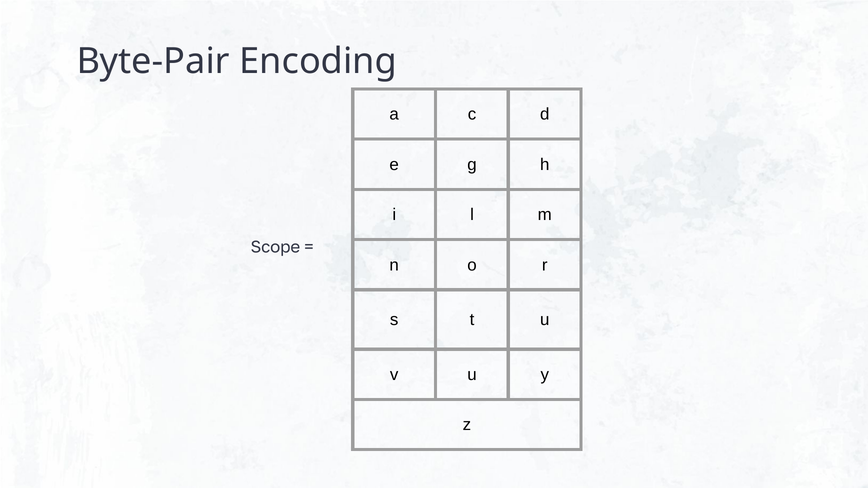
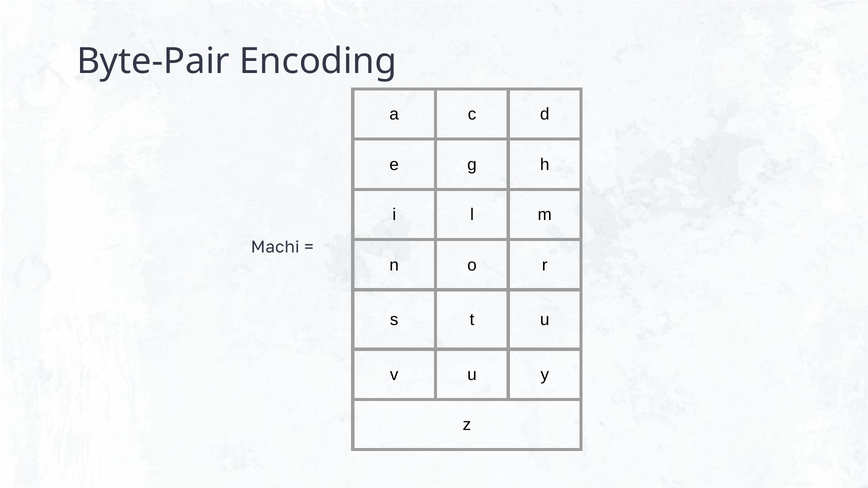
Scope: Scope -> Machi
